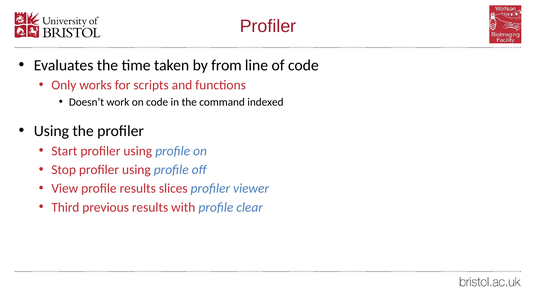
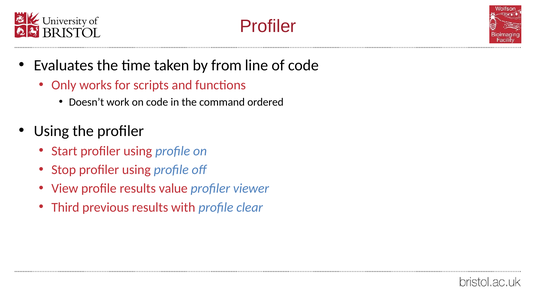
indexed: indexed -> ordered
slices: slices -> value
